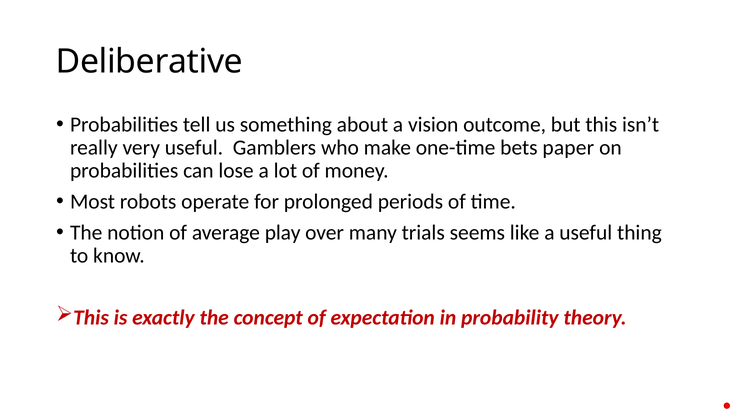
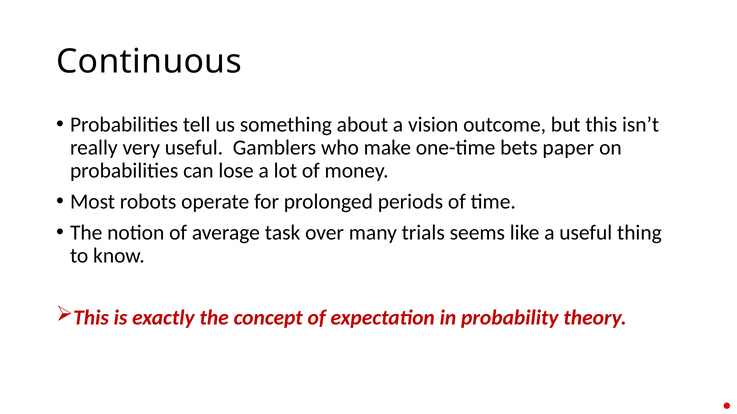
Deliberative: Deliberative -> Continuous
play: play -> task
